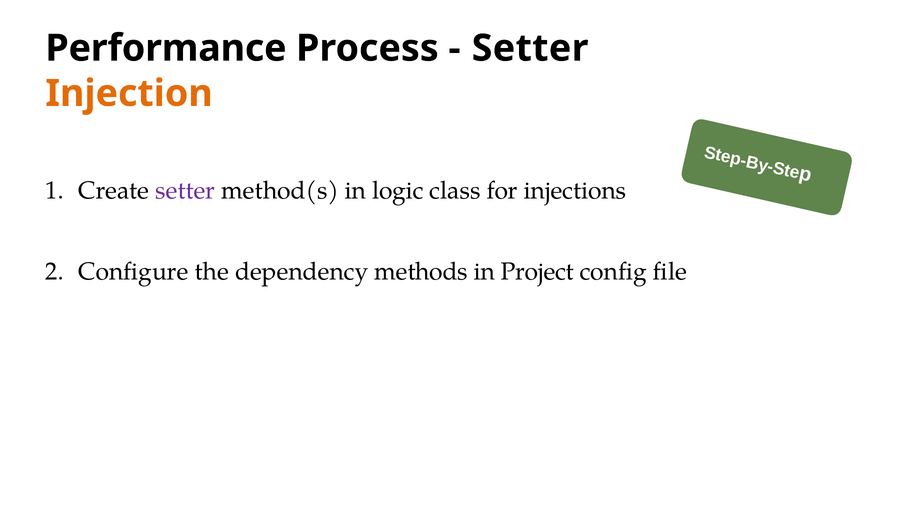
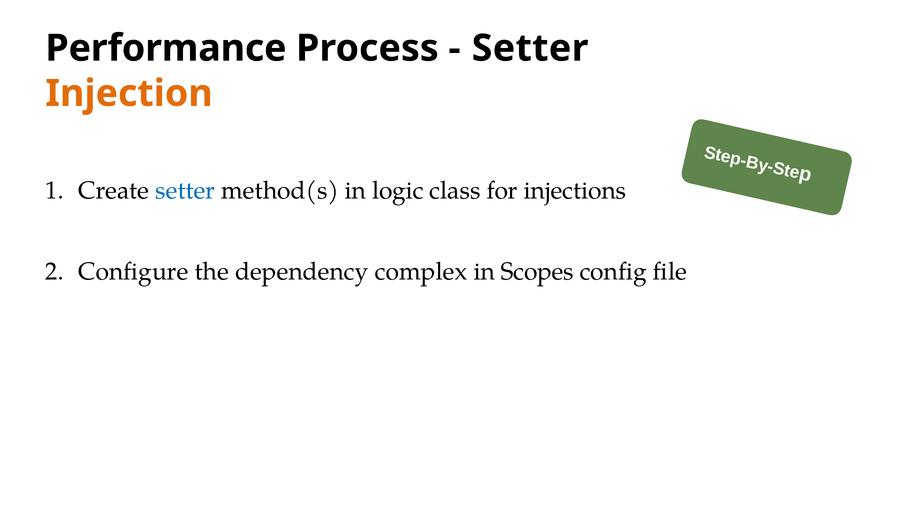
setter at (185, 191) colour: purple -> blue
methods: methods -> complex
Project: Project -> Scopes
